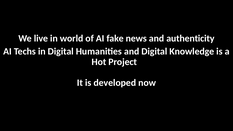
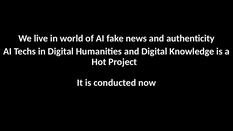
developed: developed -> conducted
